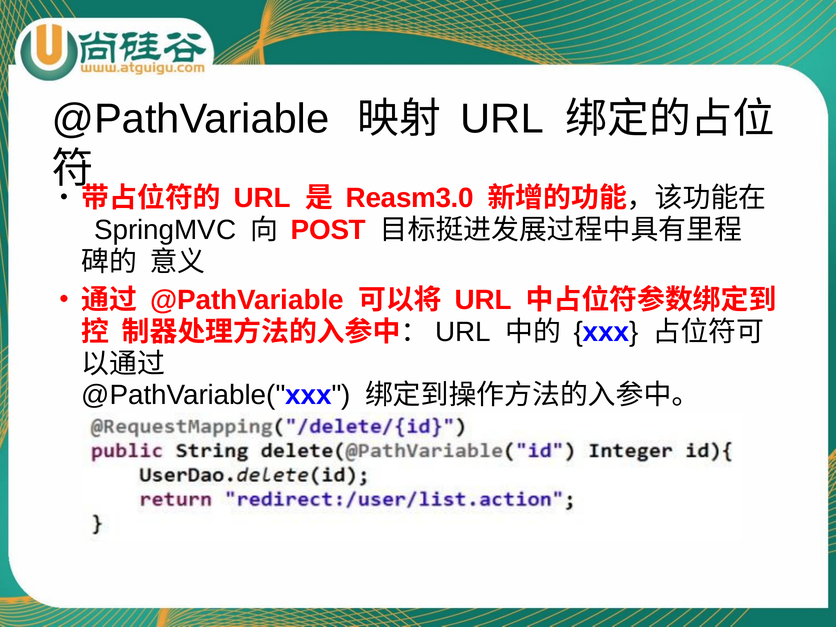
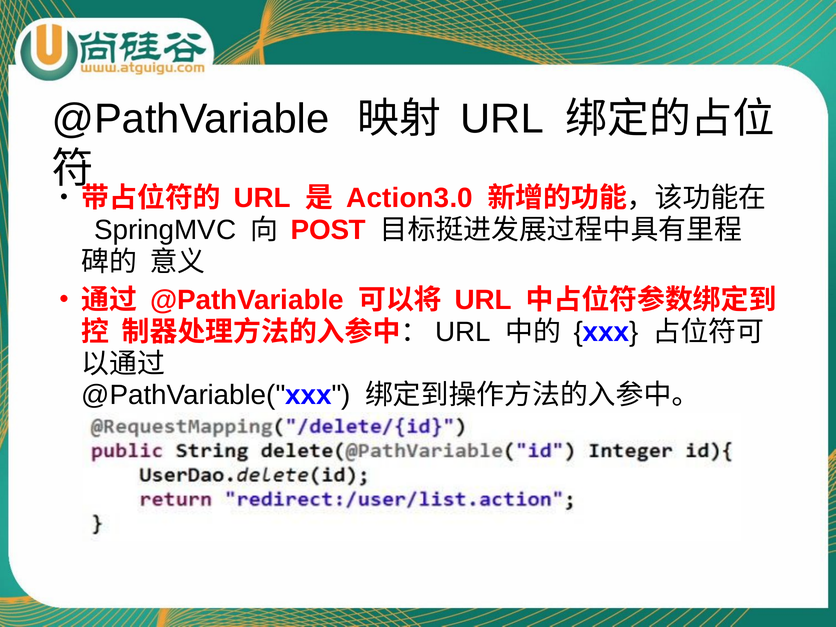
Reasm3.0: Reasm3.0 -> Action3.0
